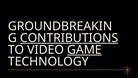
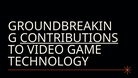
GAME underline: present -> none
